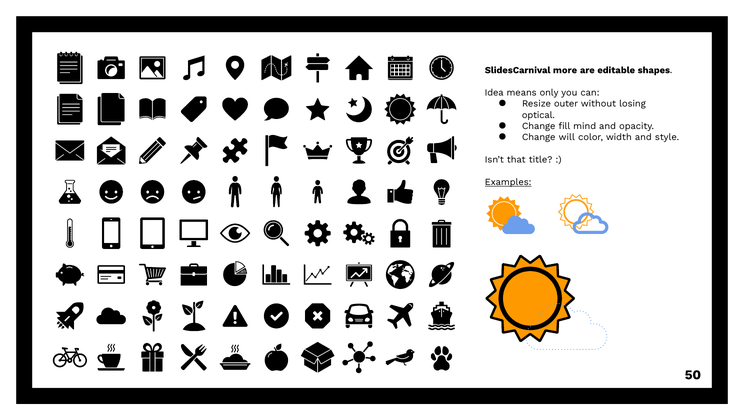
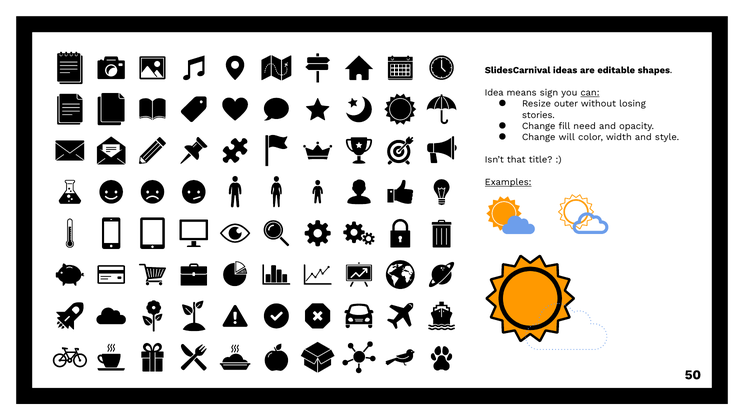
more: more -> ideas
only: only -> sign
can underline: none -> present
optical: optical -> stories
mind: mind -> need
